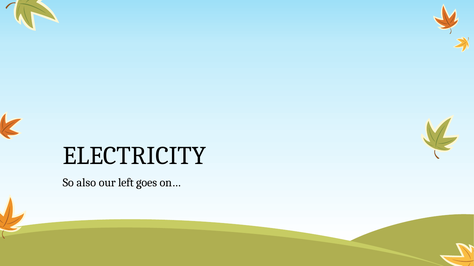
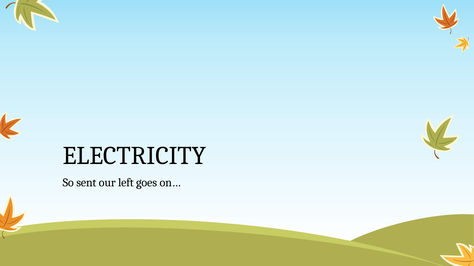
also: also -> sent
